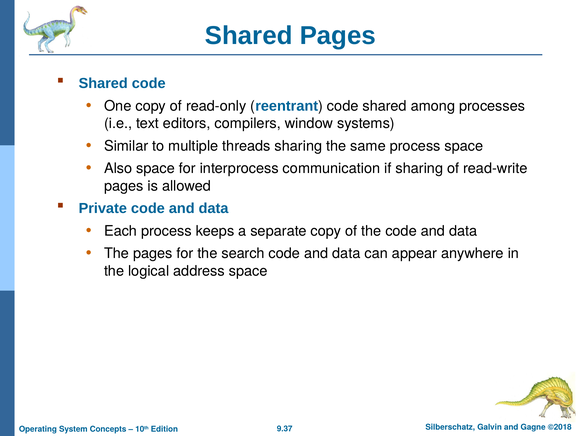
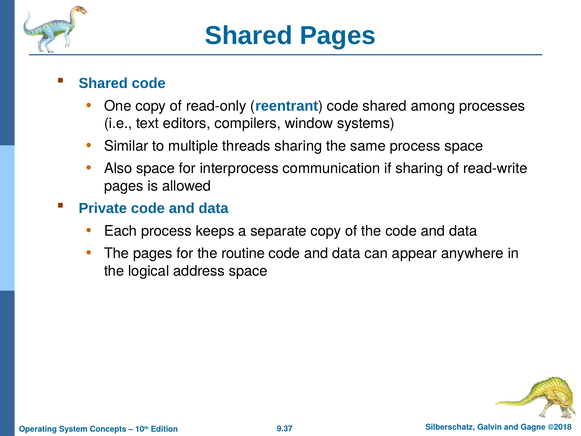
search: search -> routine
